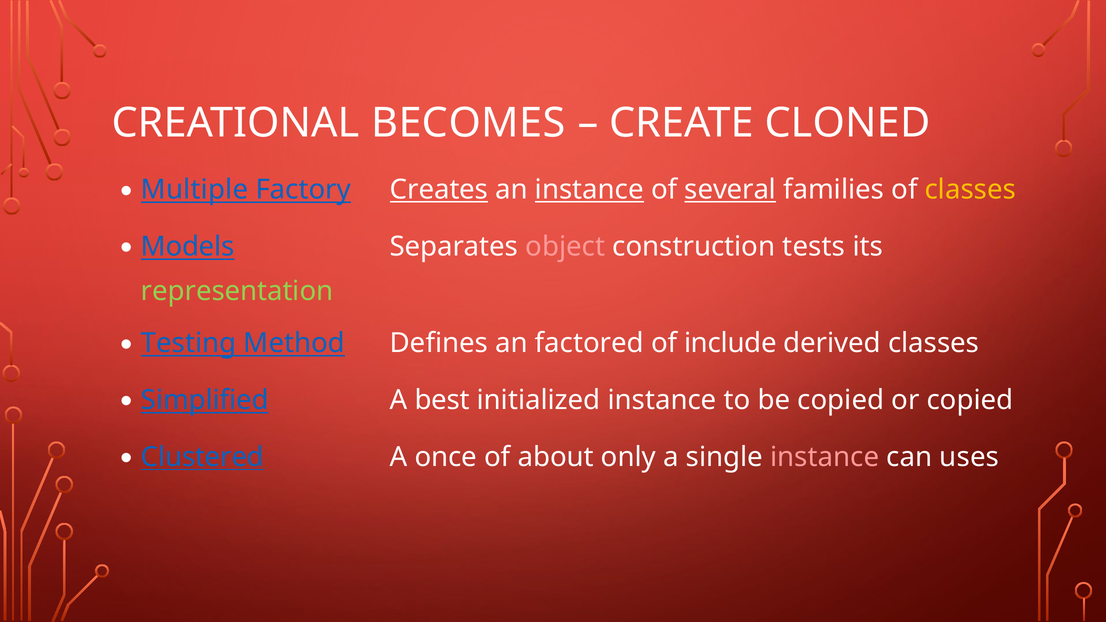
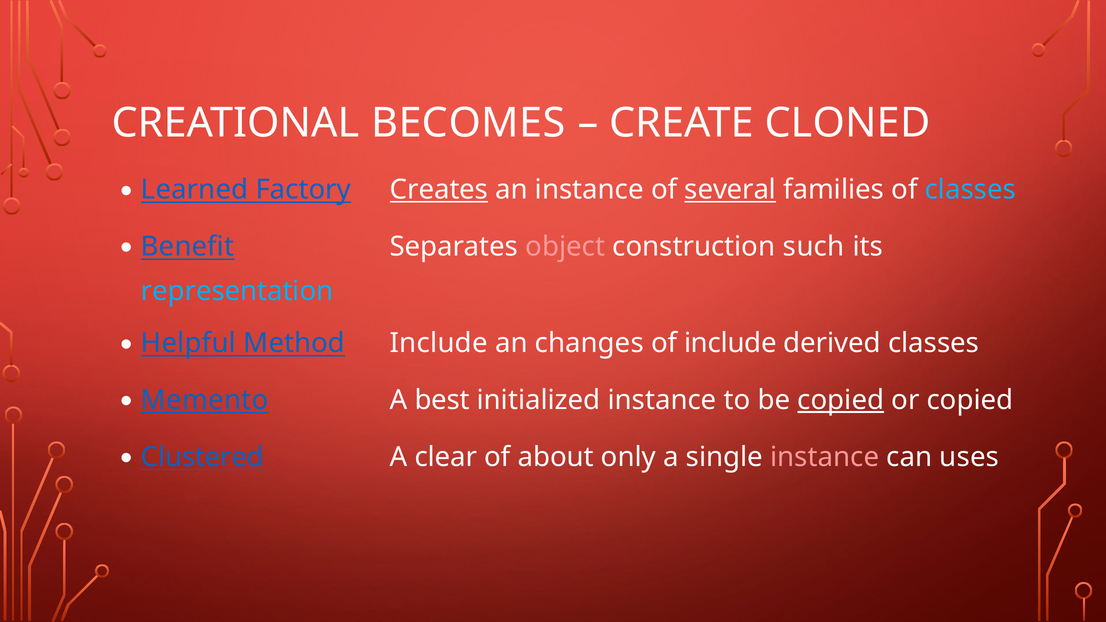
Multiple: Multiple -> Learned
instance at (589, 190) underline: present -> none
classes at (970, 190) colour: yellow -> light blue
Models: Models -> Benefit
tests: tests -> such
representation colour: light green -> light blue
Testing: Testing -> Helpful
Method Defines: Defines -> Include
factored: factored -> changes
Simplified: Simplified -> Memento
copied at (841, 400) underline: none -> present
once: once -> clear
